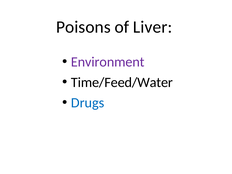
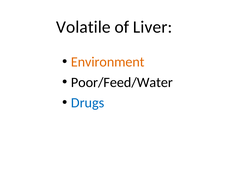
Poisons: Poisons -> Volatile
Environment colour: purple -> orange
Time/Feed/Water: Time/Feed/Water -> Poor/Feed/Water
